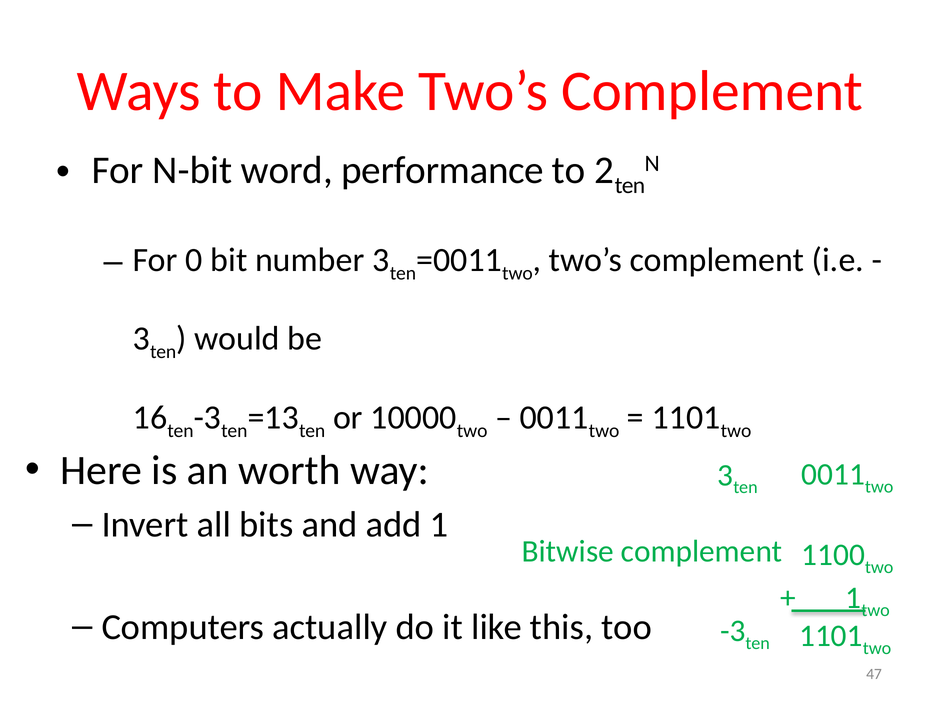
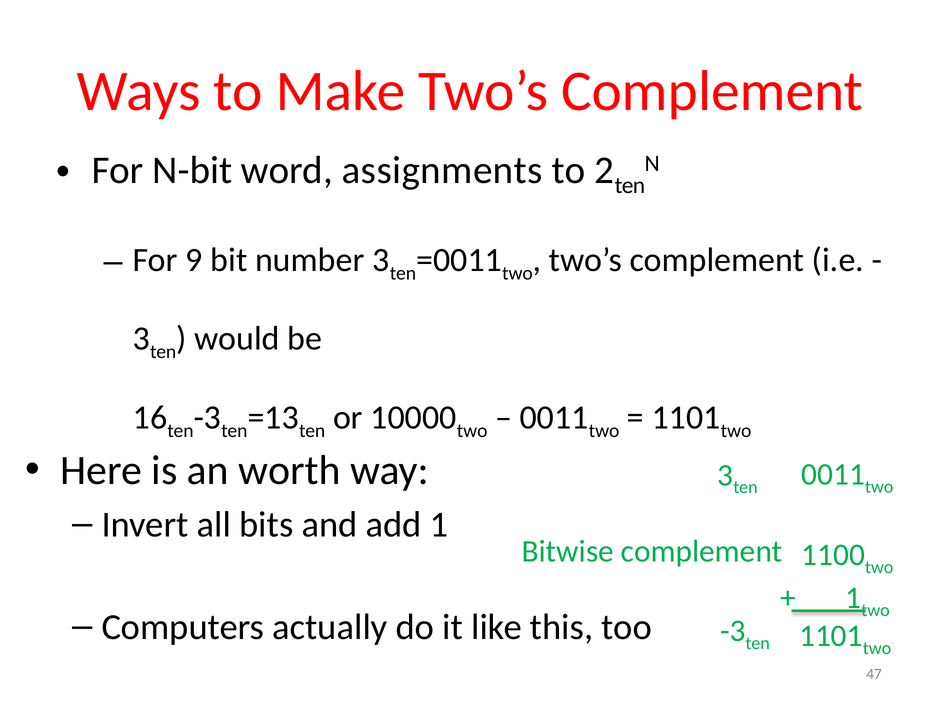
performance: performance -> assignments
0: 0 -> 9
